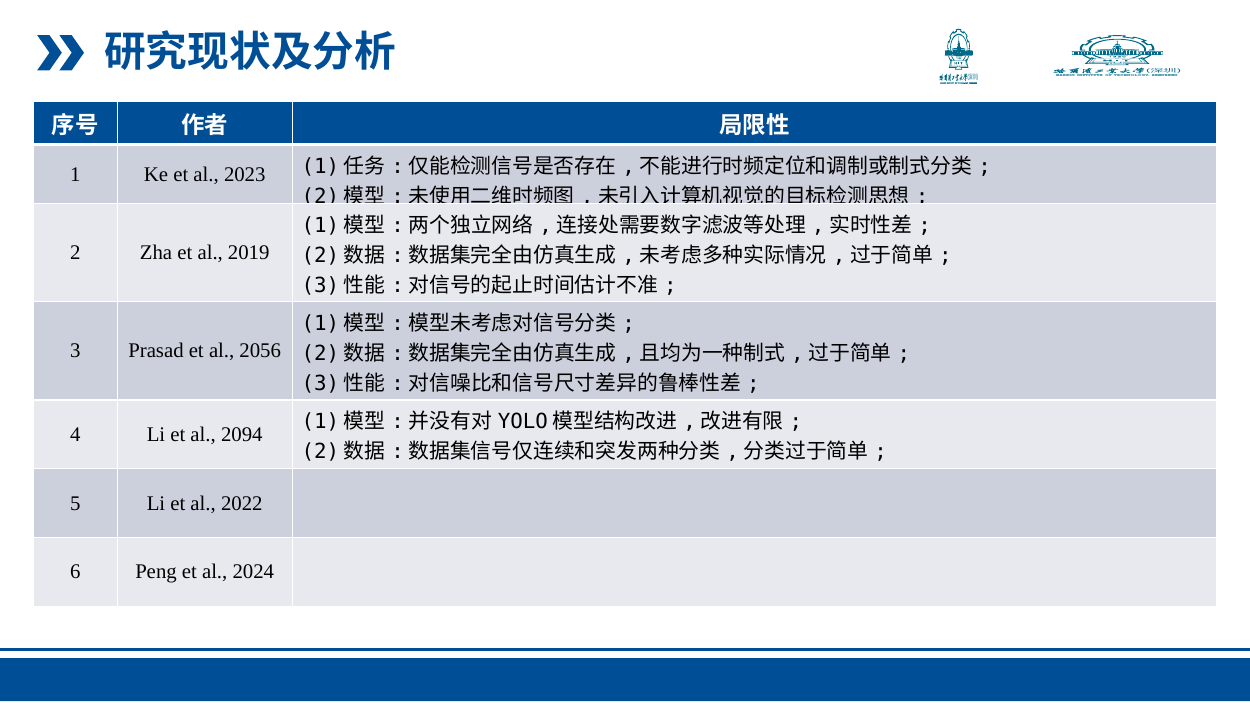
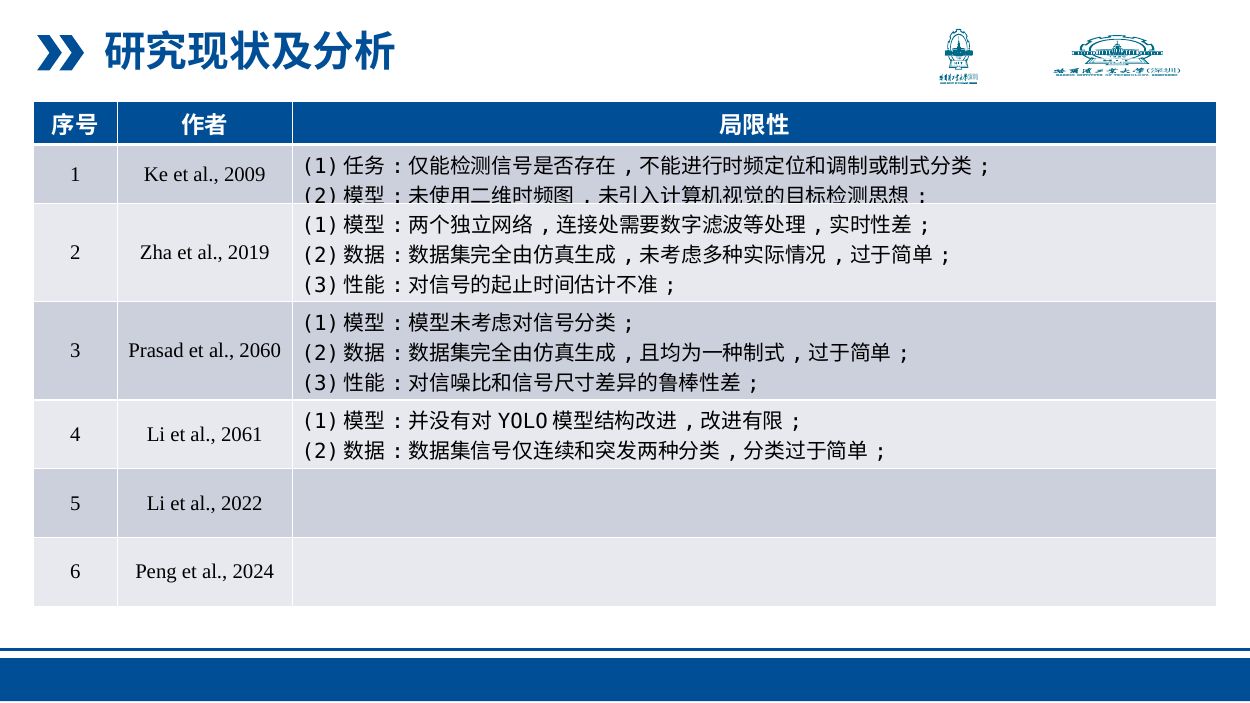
2023: 2023 -> 2009
2056: 2056 -> 2060
2094: 2094 -> 2061
